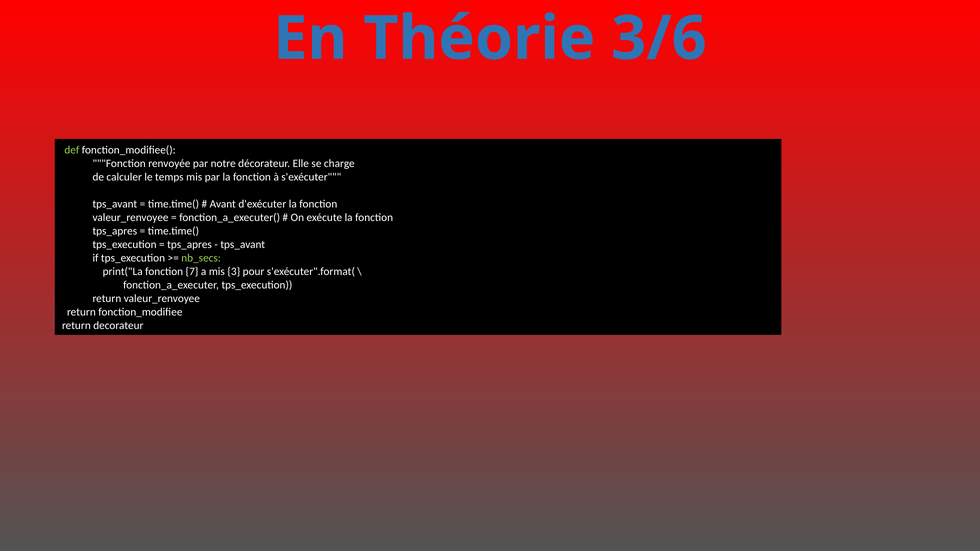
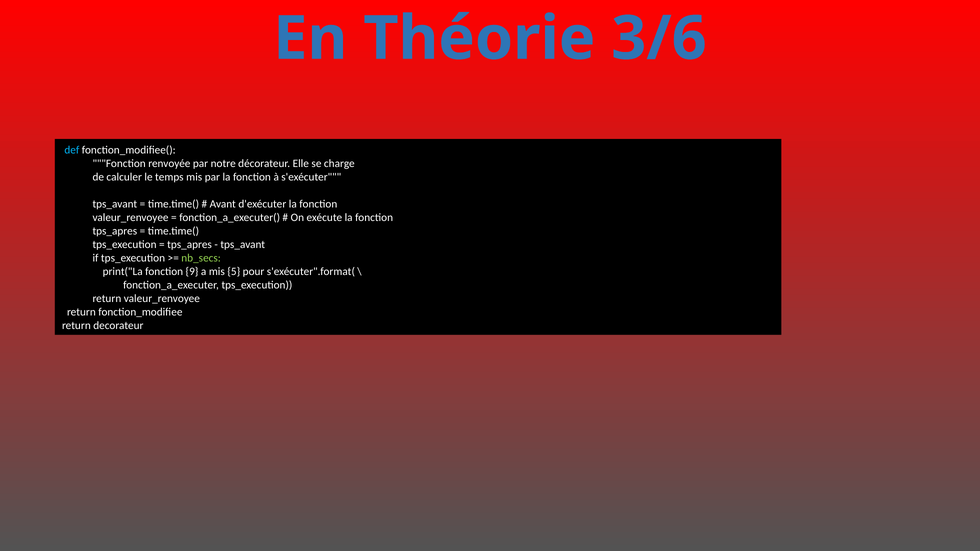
def colour: light green -> light blue
7: 7 -> 9
3: 3 -> 5
